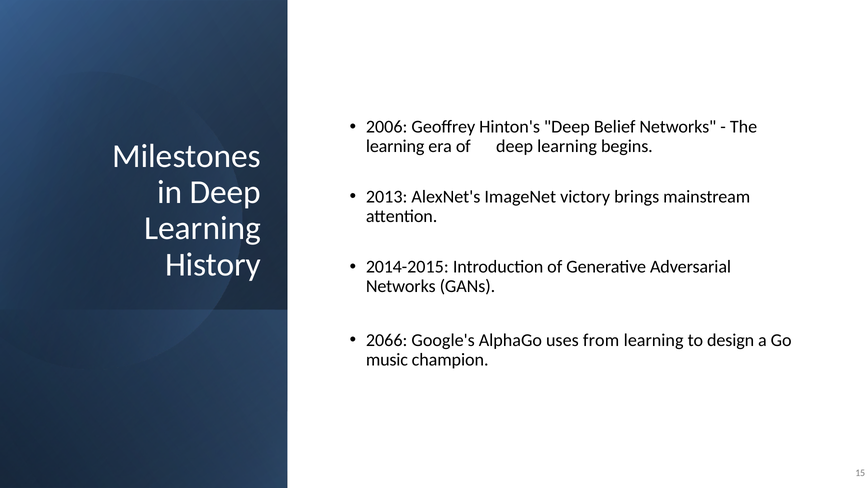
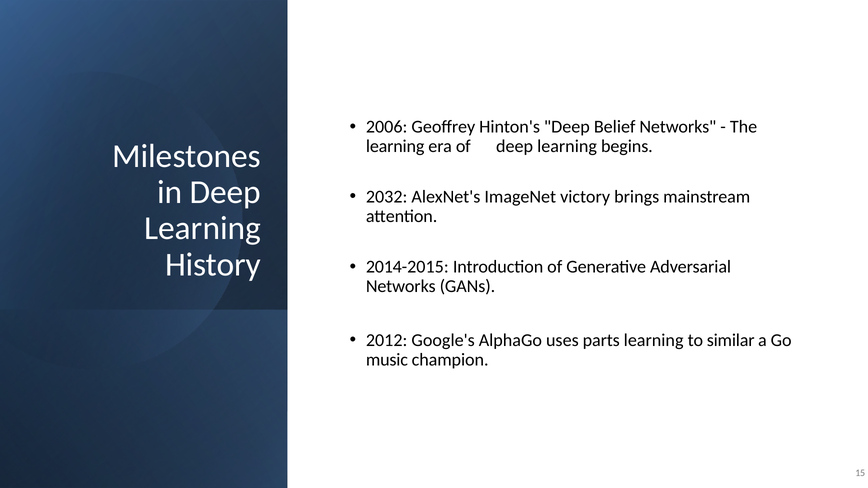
2013: 2013 -> 2032
2066: 2066 -> 2012
from: from -> parts
design: design -> similar
